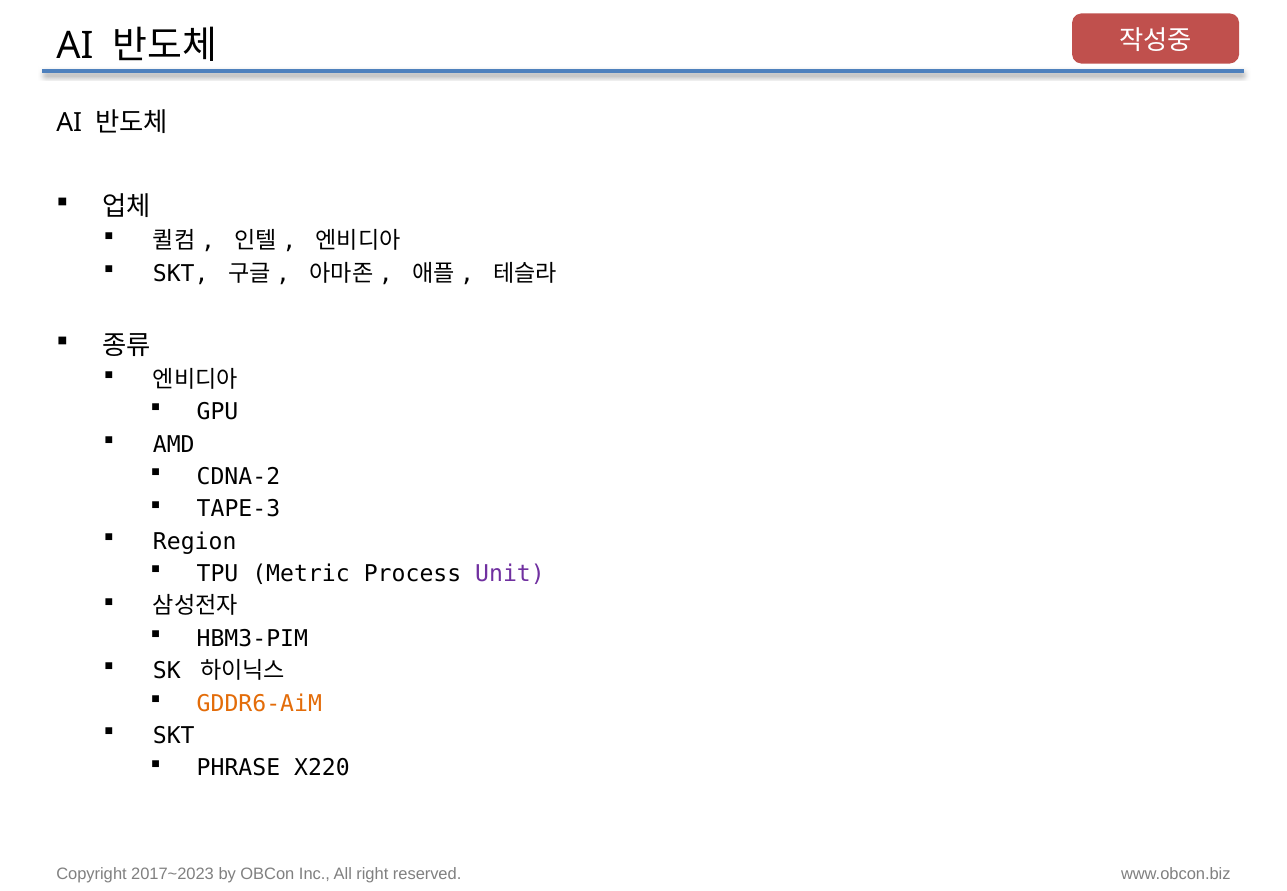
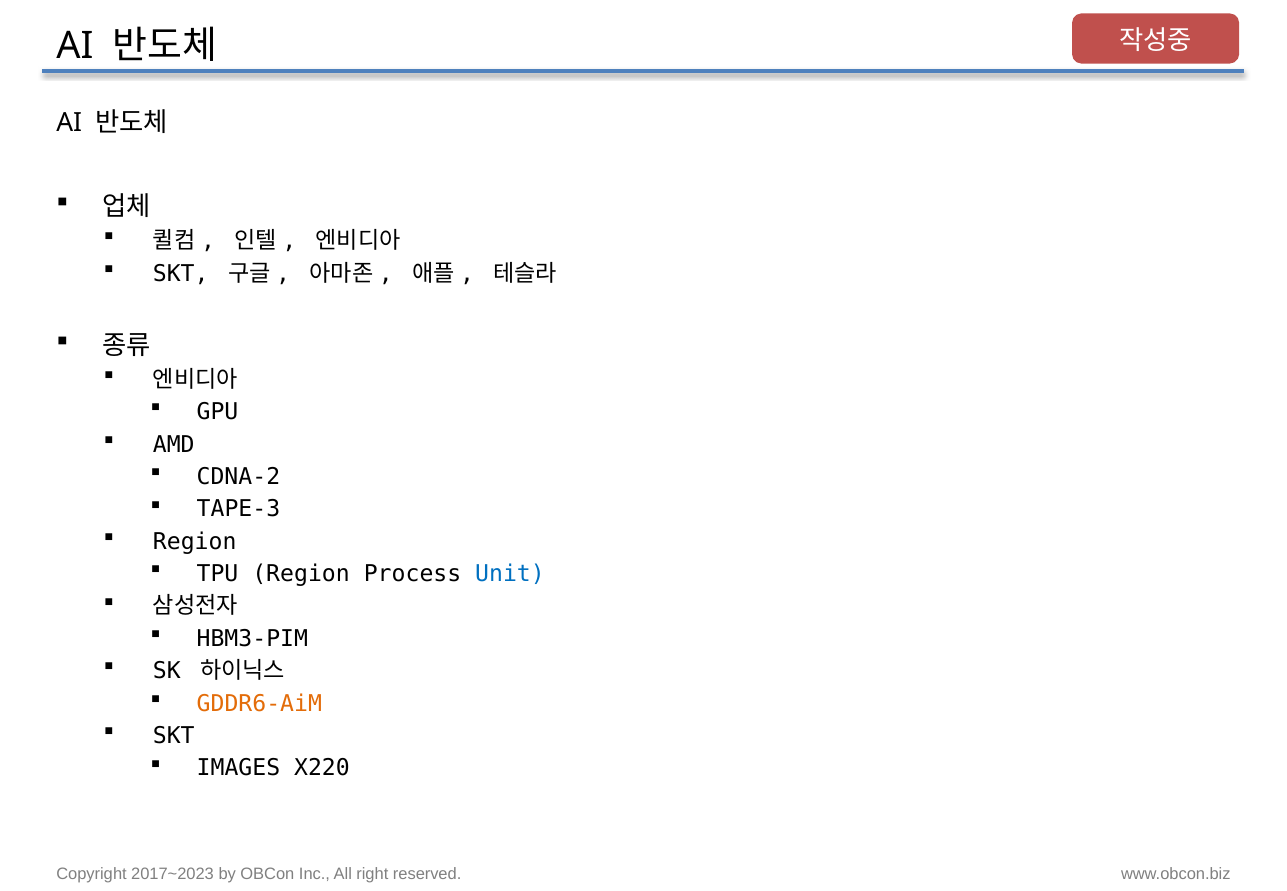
TPU Metric: Metric -> Region
Unit colour: purple -> blue
PHRASE: PHRASE -> IMAGES
